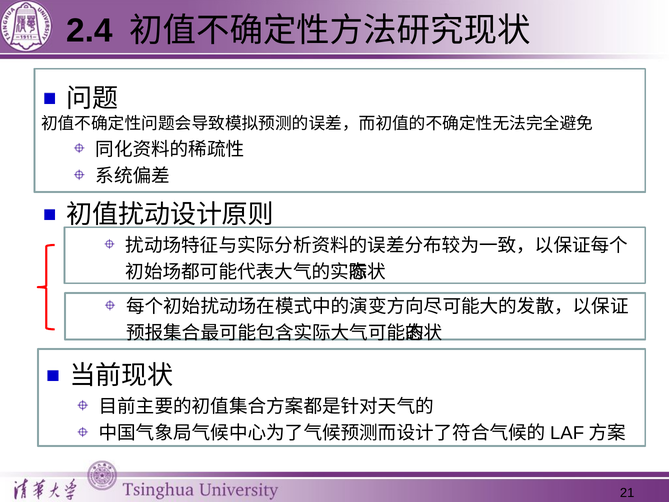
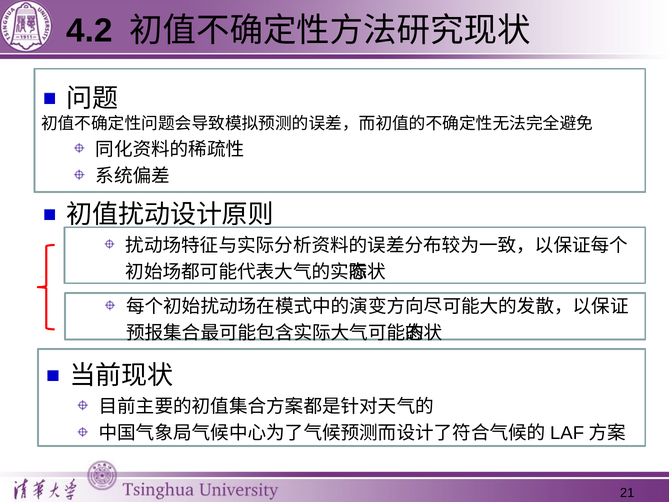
2.4: 2.4 -> 4.2
